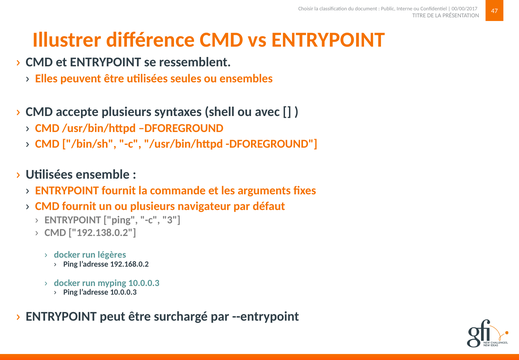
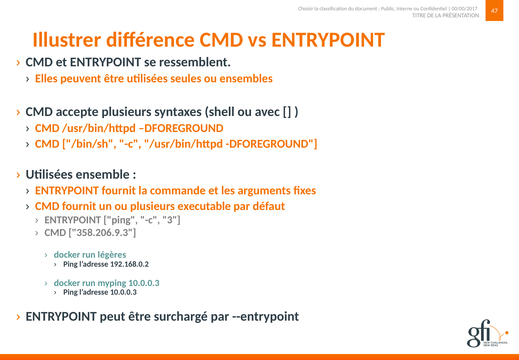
navigateur: navigateur -> executable
192.138.0.2: 192.138.0.2 -> 358.206.9.3
